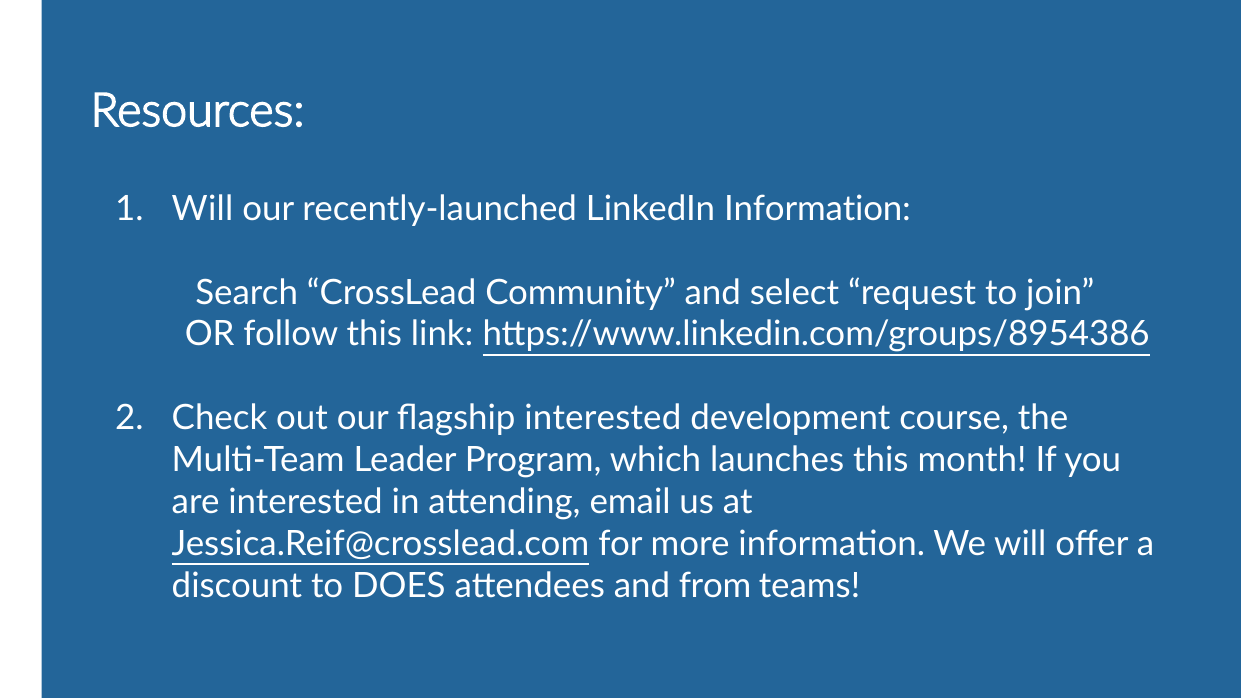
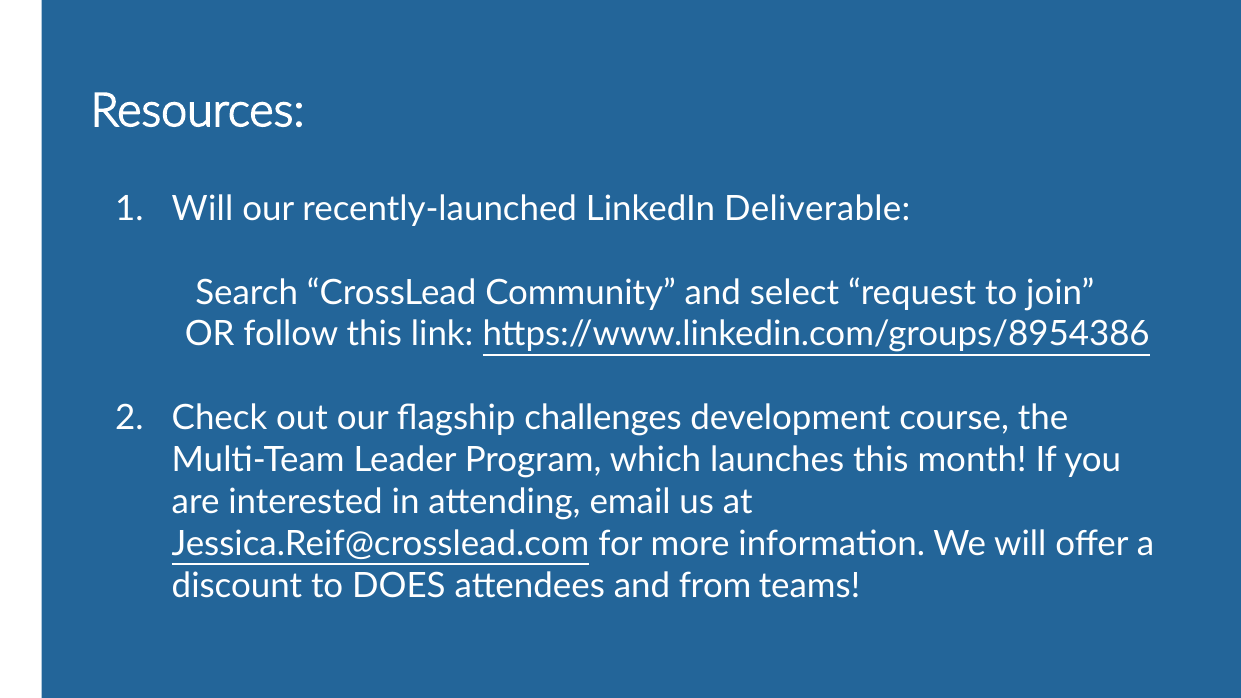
LinkedIn Information: Information -> Deliverable
flagship interested: interested -> challenges
